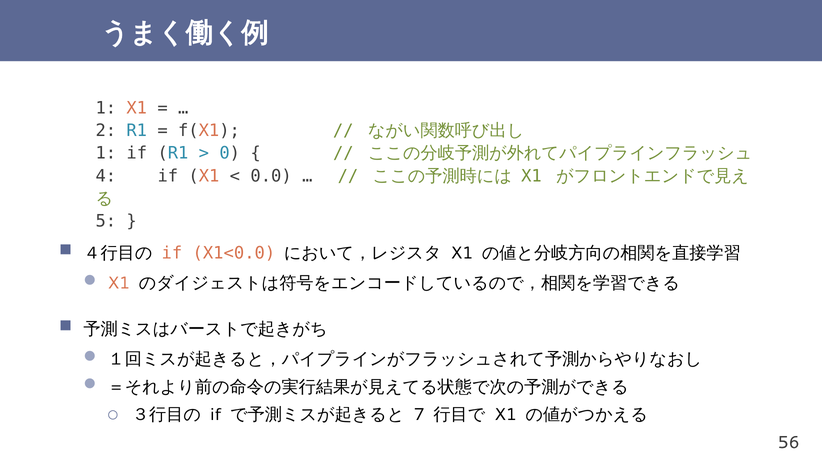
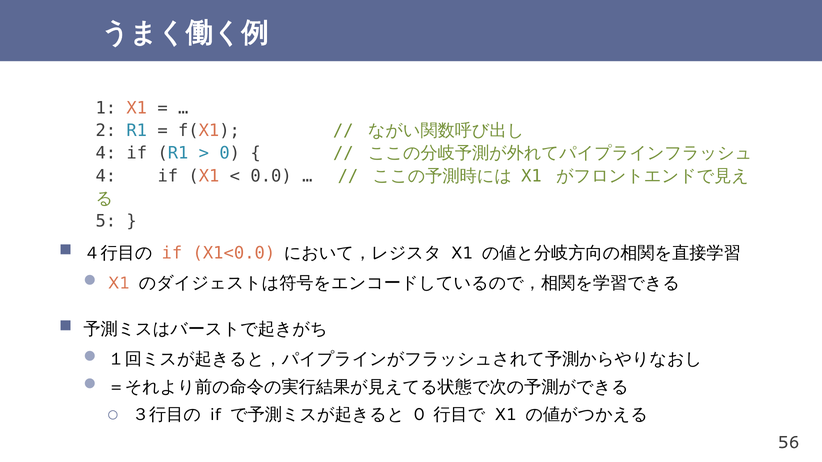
1 at (106, 153): 1 -> 4
7 at (419, 415): 7 -> 0
